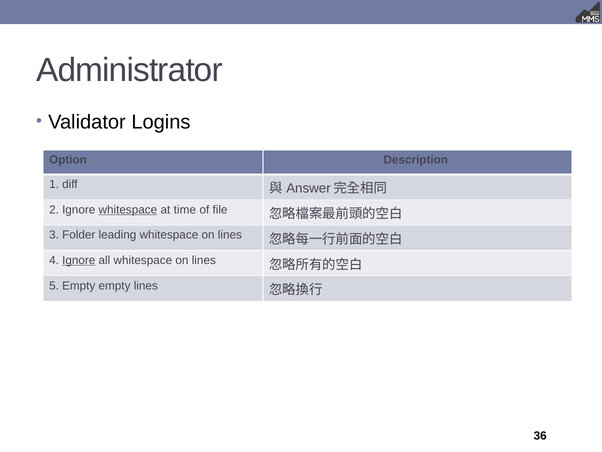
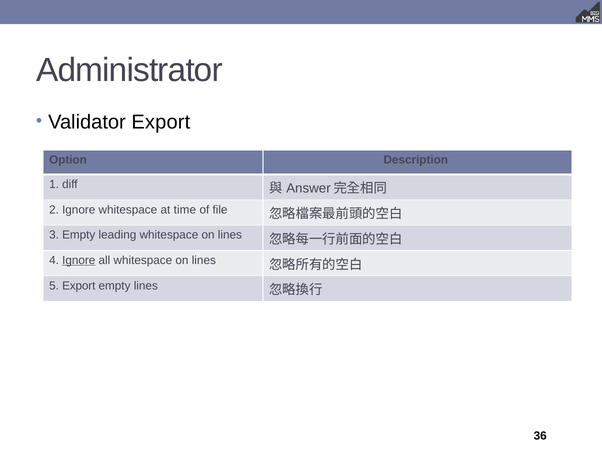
Validator Logins: Logins -> Export
whitespace at (128, 209) underline: present -> none
3 Folder: Folder -> Empty
5 Empty: Empty -> Export
